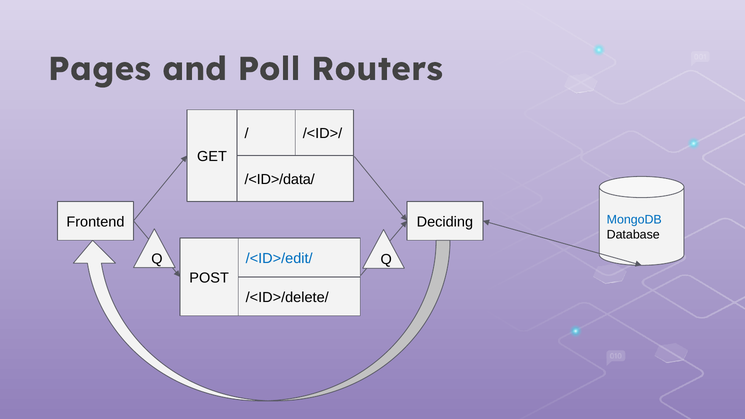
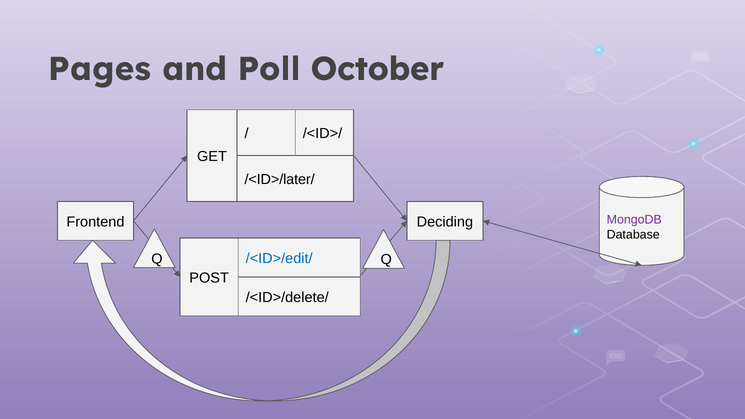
Routers: Routers -> October
/<ID>/data/: /<ID>/data/ -> /<ID>/later/
MongoDB colour: blue -> purple
